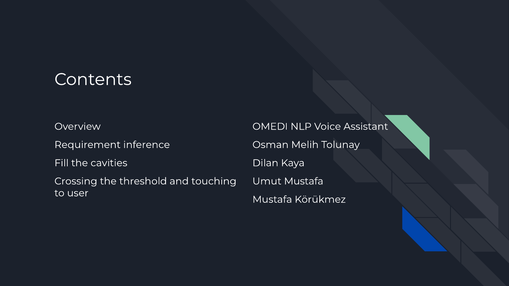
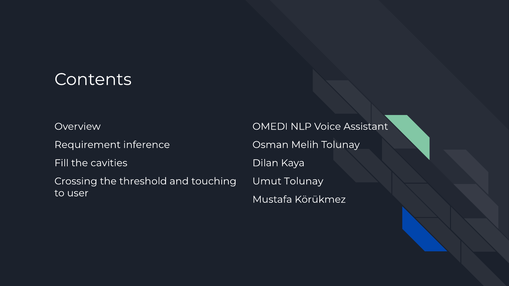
Umut Mustafa: Mustafa -> Tolunay
